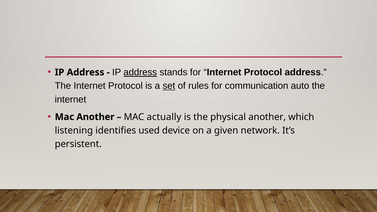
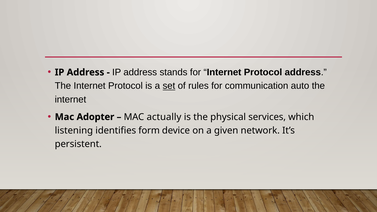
address at (140, 72) underline: present -> none
Mac Another: Another -> Adopter
physical another: another -> services
used: used -> form
